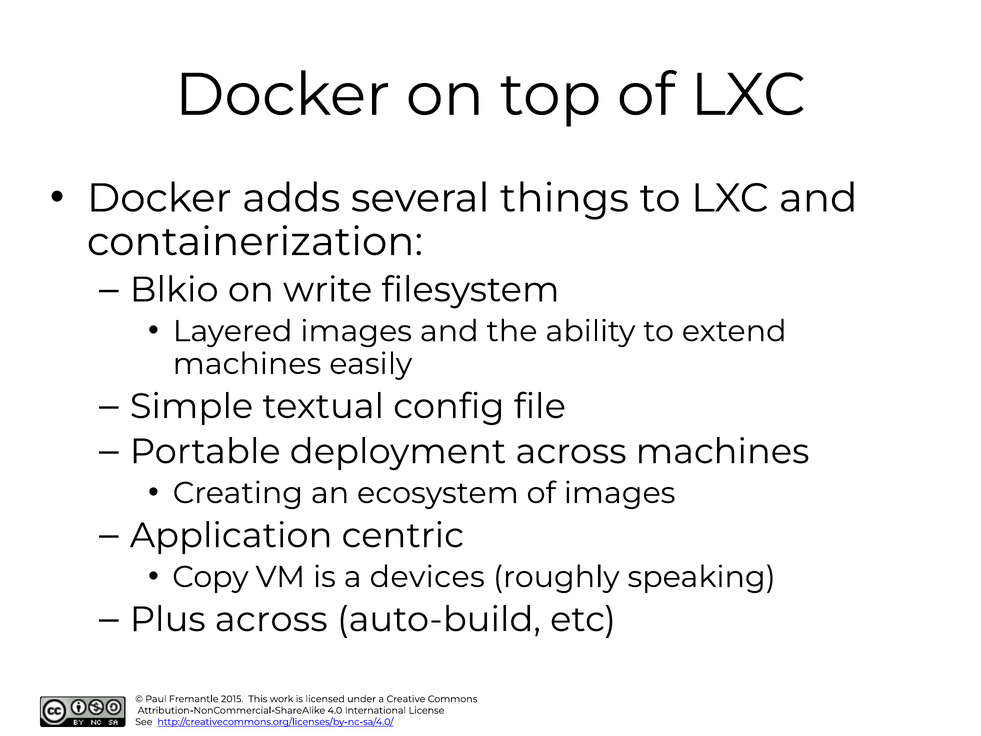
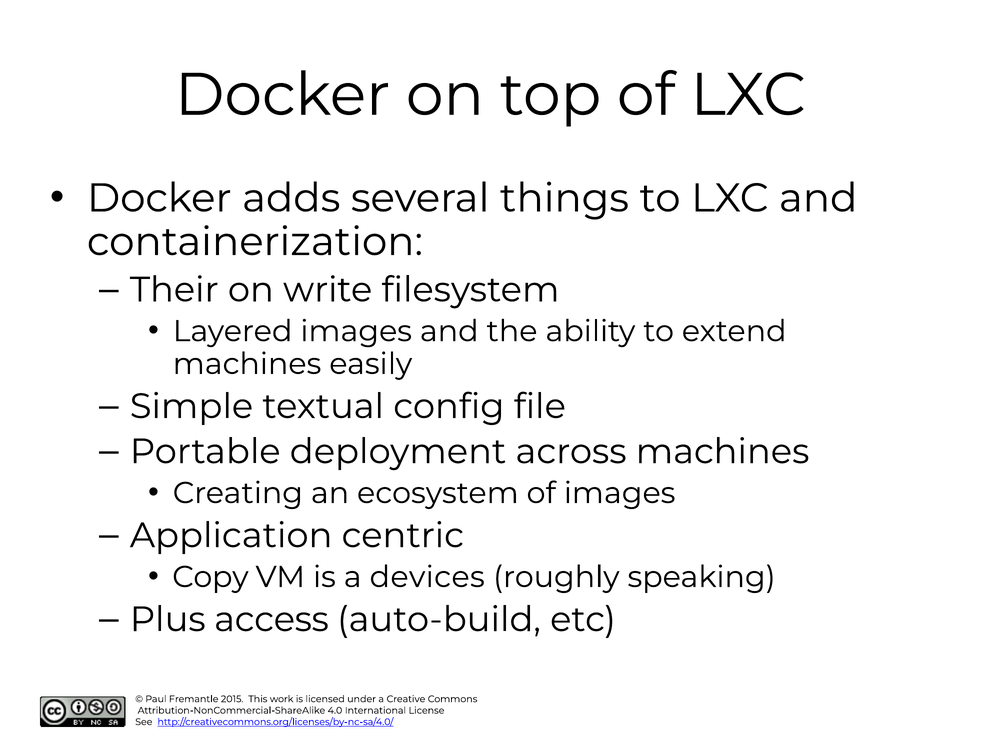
Blkio: Blkio -> Their
Plus across: across -> access
